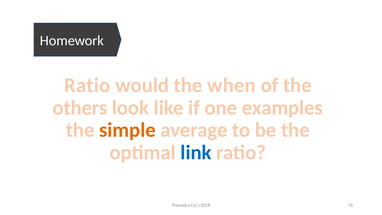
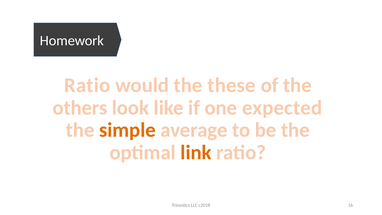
when: when -> these
examples: examples -> expected
link colour: blue -> orange
